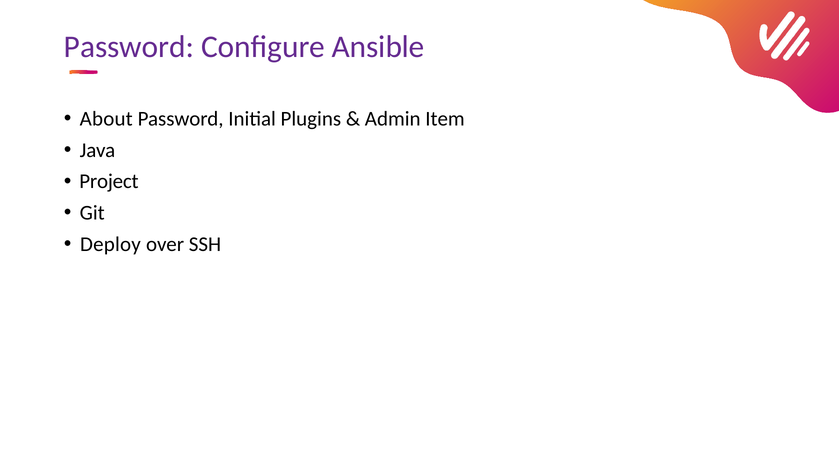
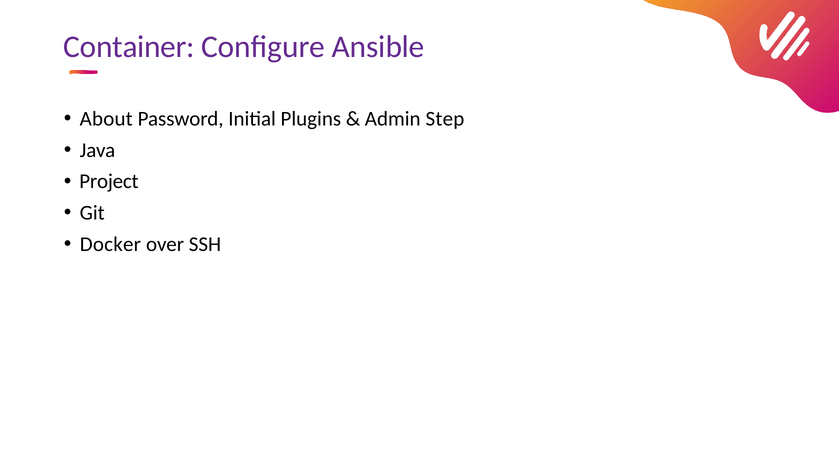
Password at (129, 47): Password -> Container
Item: Item -> Step
Deploy: Deploy -> Docker
